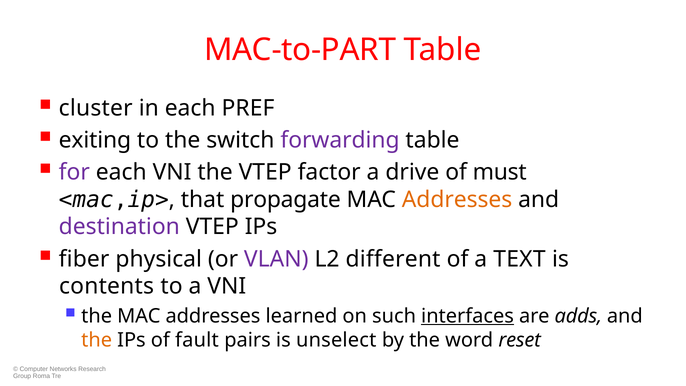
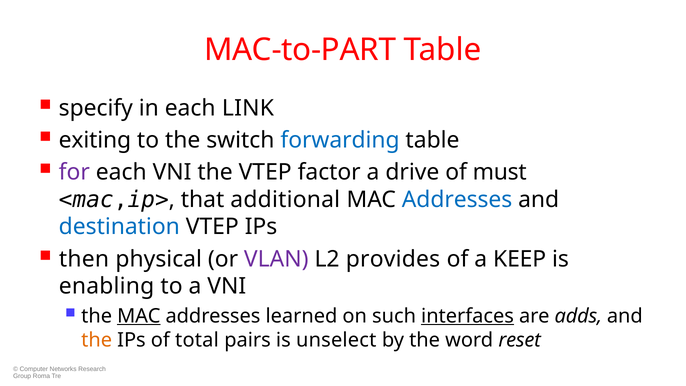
cluster: cluster -> specify
PREF: PREF -> LINK
forwarding colour: purple -> blue
propagate: propagate -> additional
Addresses at (457, 199) colour: orange -> blue
destination colour: purple -> blue
fiber: fiber -> then
different: different -> provides
TEXT: TEXT -> KEEP
contents: contents -> enabling
MAC at (139, 316) underline: none -> present
fault: fault -> total
